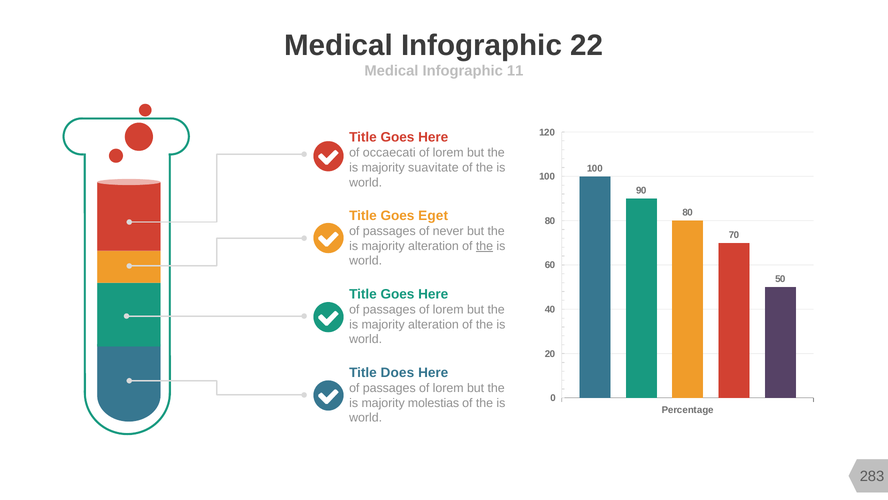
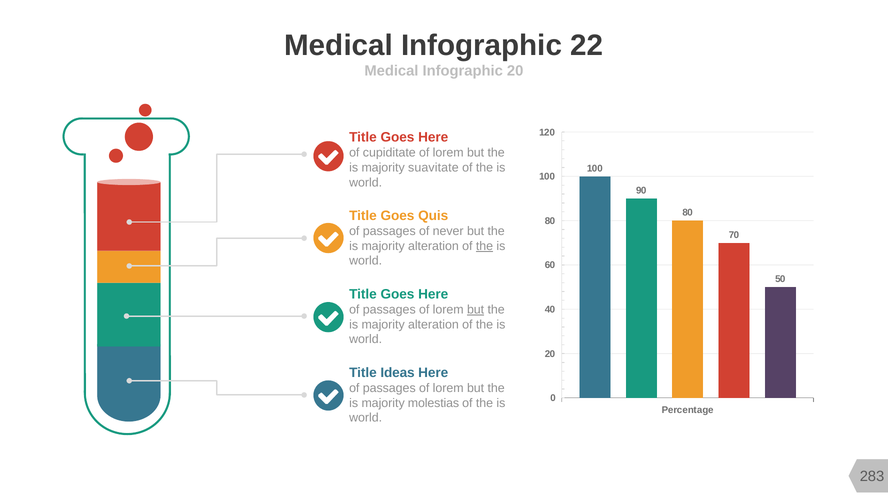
Infographic 11: 11 -> 20
occaecati: occaecati -> cupiditate
Eget: Eget -> Quis
but at (476, 309) underline: none -> present
Does: Does -> Ideas
